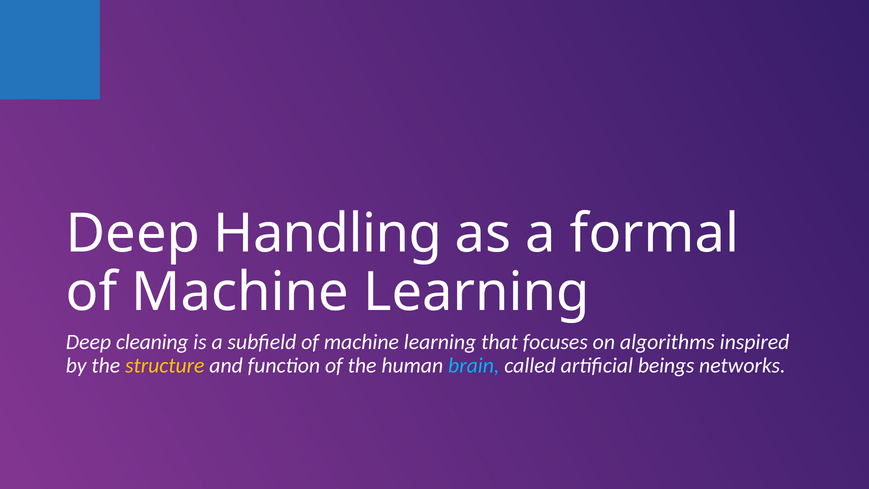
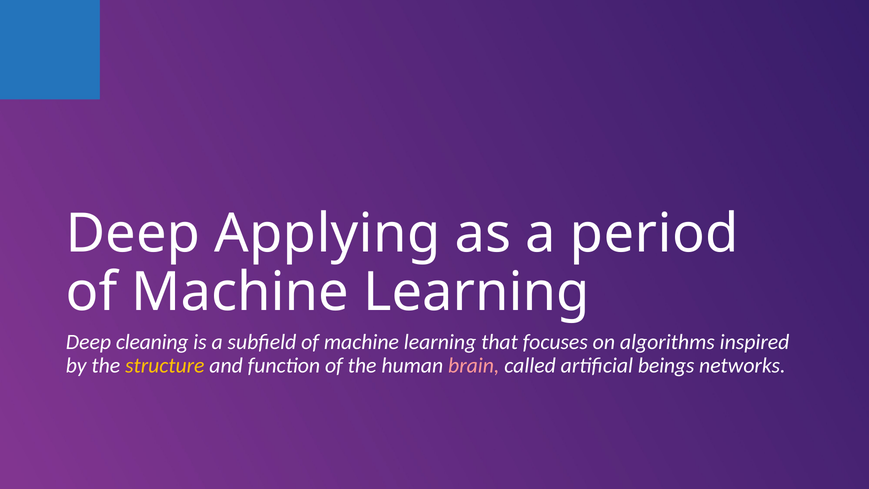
Handling: Handling -> Applying
formal: formal -> period
brain colour: light blue -> pink
